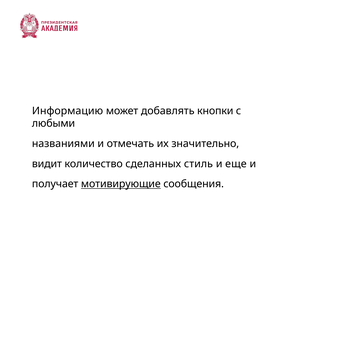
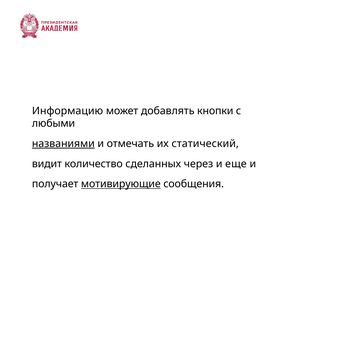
названиями underline: none -> present
значительно: значительно -> статический
стиль: стиль -> через
